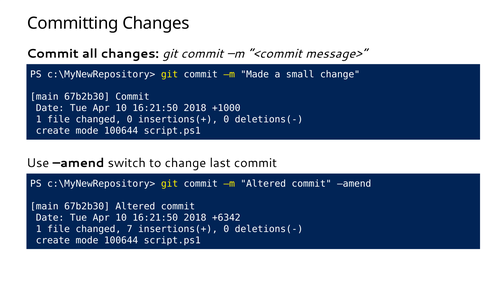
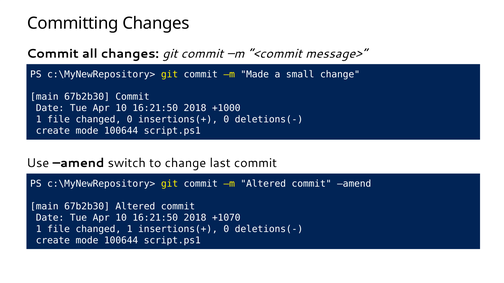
+6342: +6342 -> +1070
changed 7: 7 -> 1
